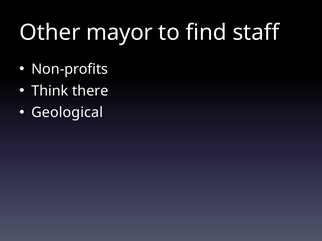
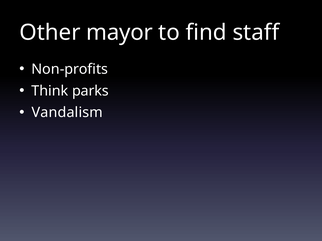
there: there -> parks
Geological: Geological -> Vandalism
